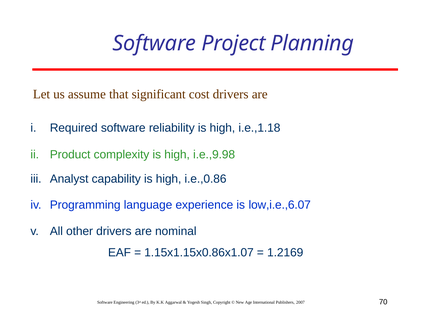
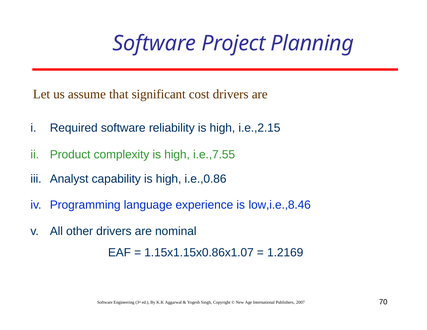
i.e.,1.18: i.e.,1.18 -> i.e.,2.15
i.e.,9.98: i.e.,9.98 -> i.e.,7.55
low,i.e.,6.07: low,i.e.,6.07 -> low,i.e.,8.46
